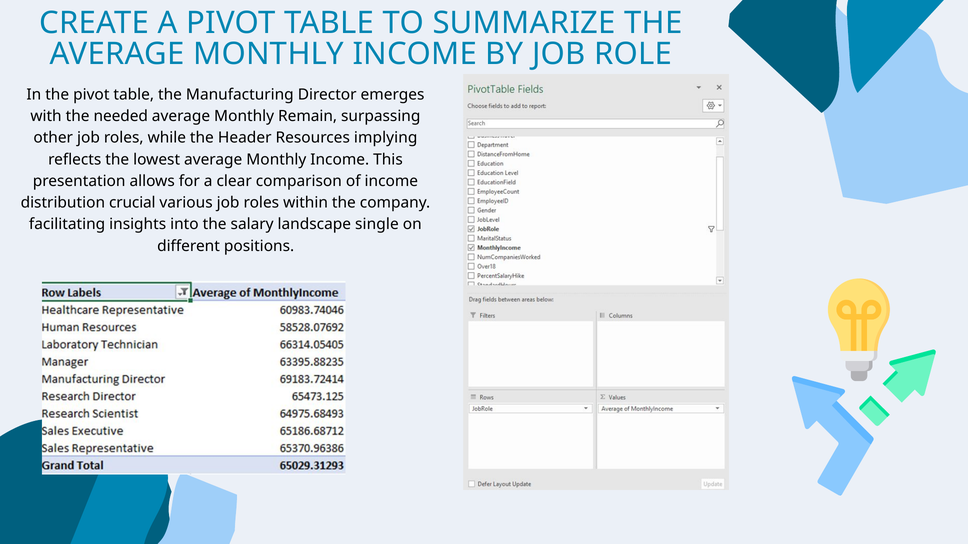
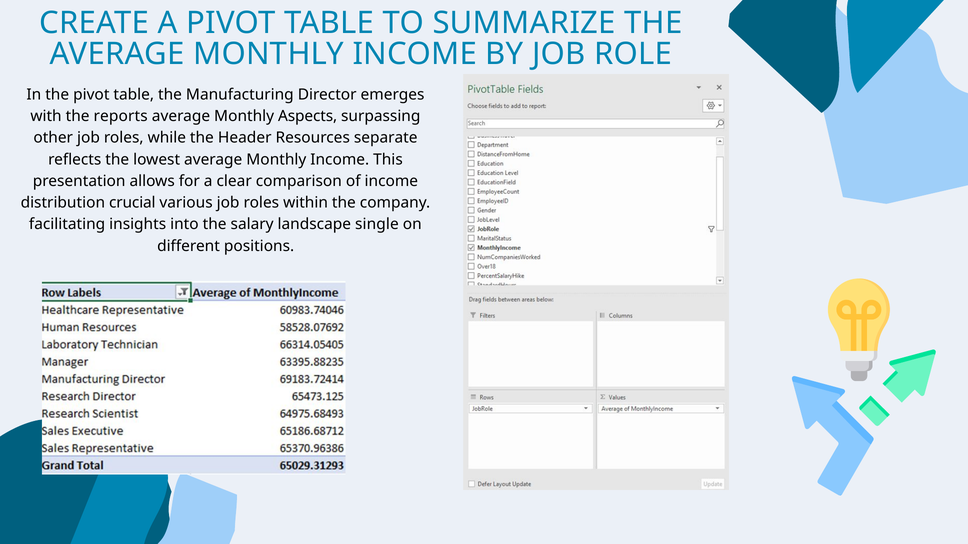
needed: needed -> reports
Remain: Remain -> Aspects
implying: implying -> separate
